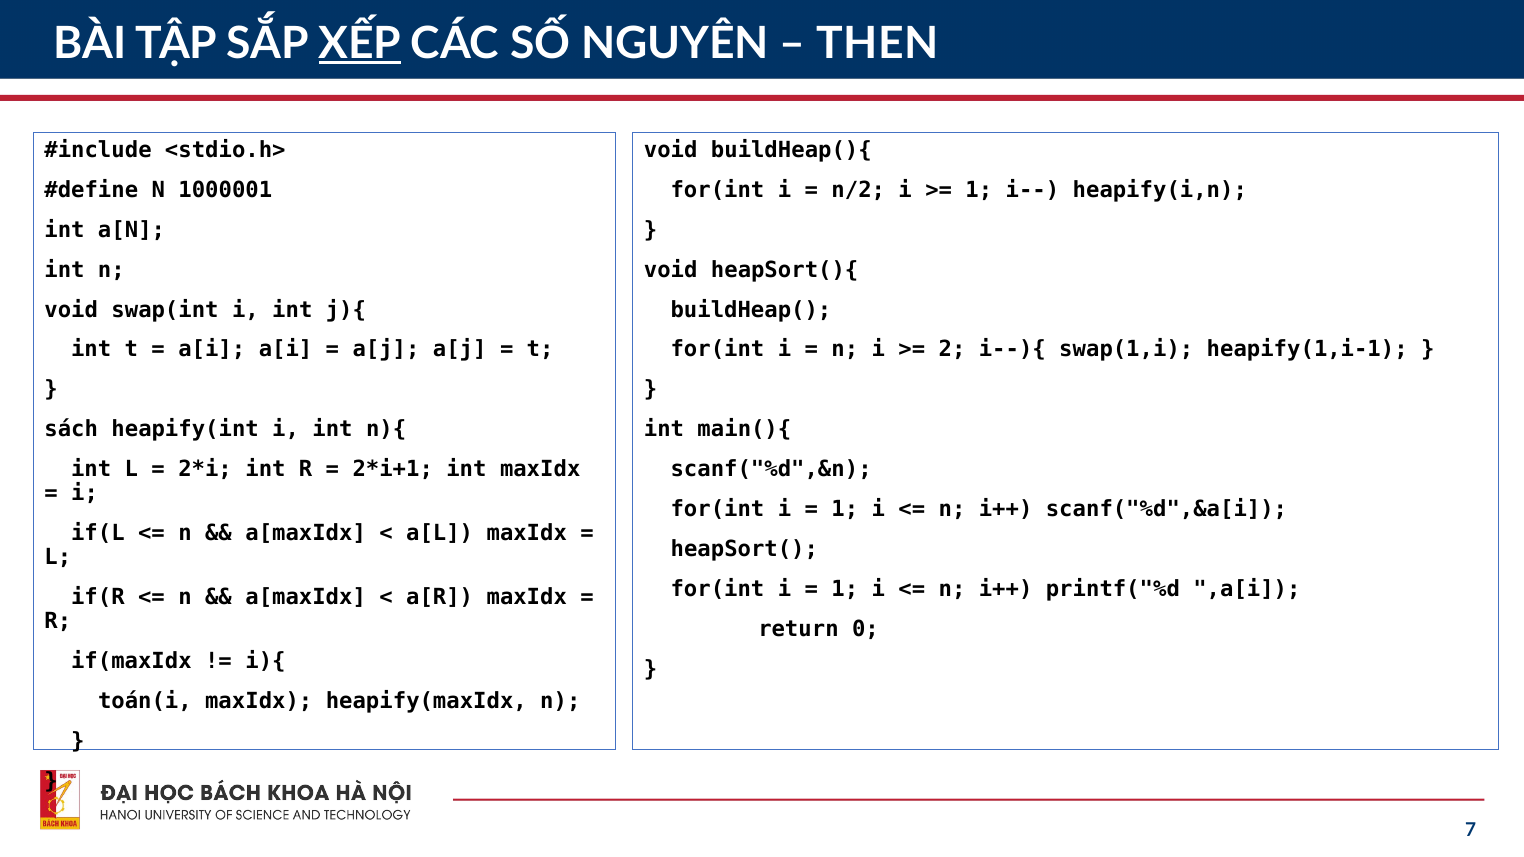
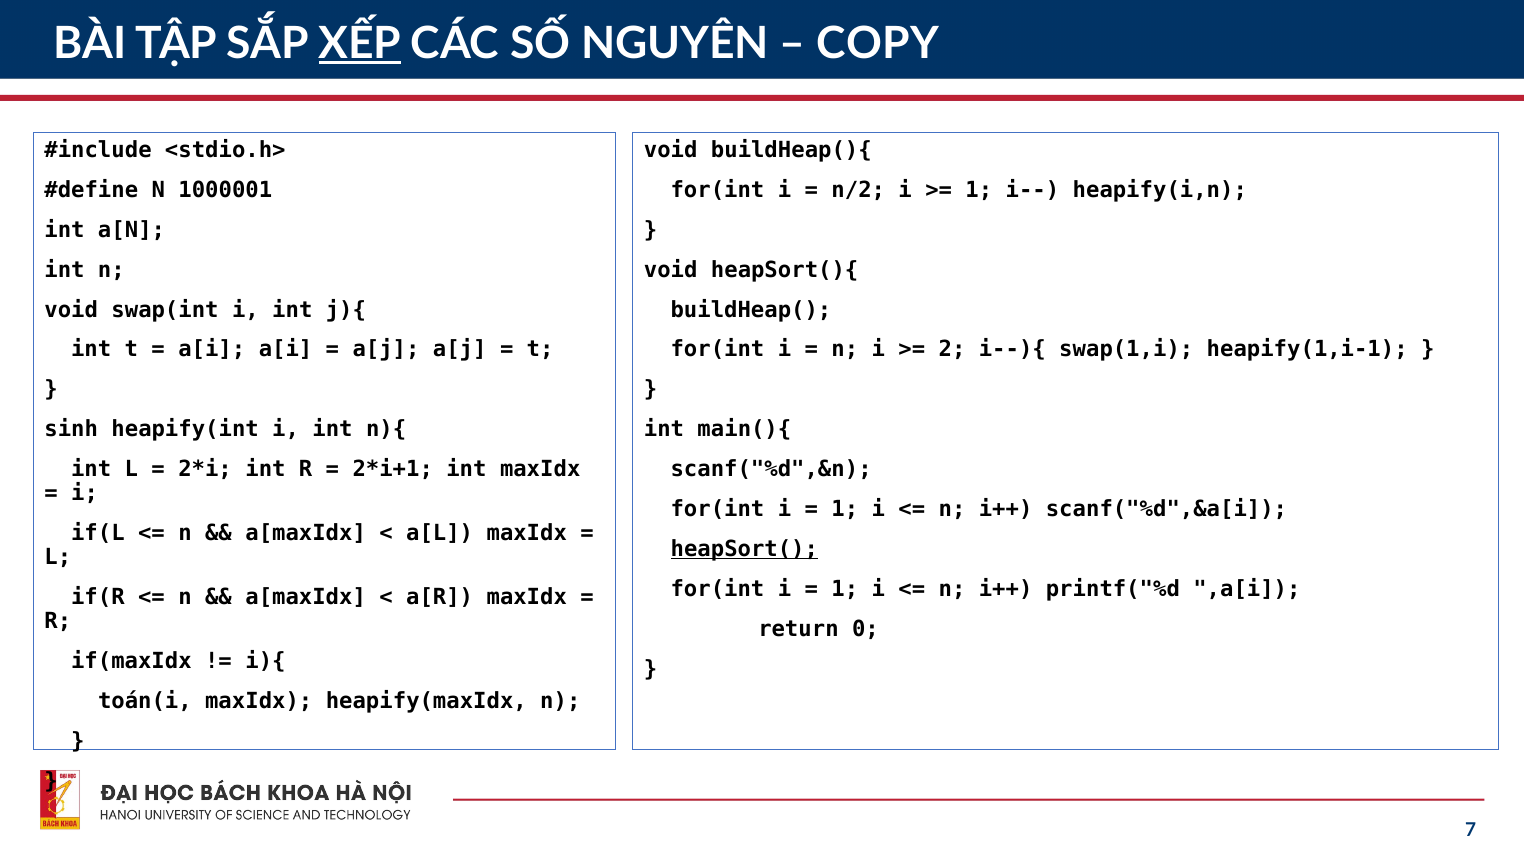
THEN: THEN -> COPY
sách: sách -> sinh
heapSort( underline: none -> present
